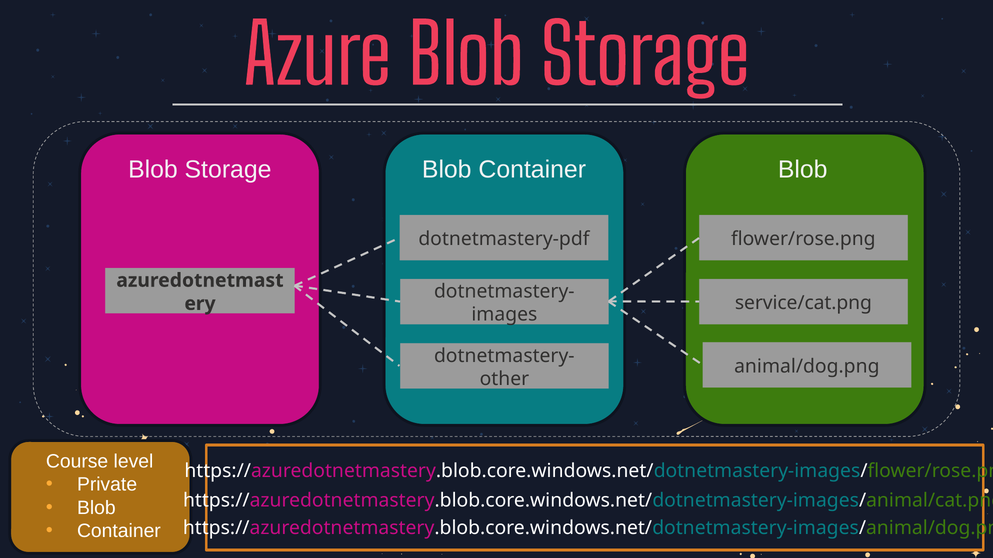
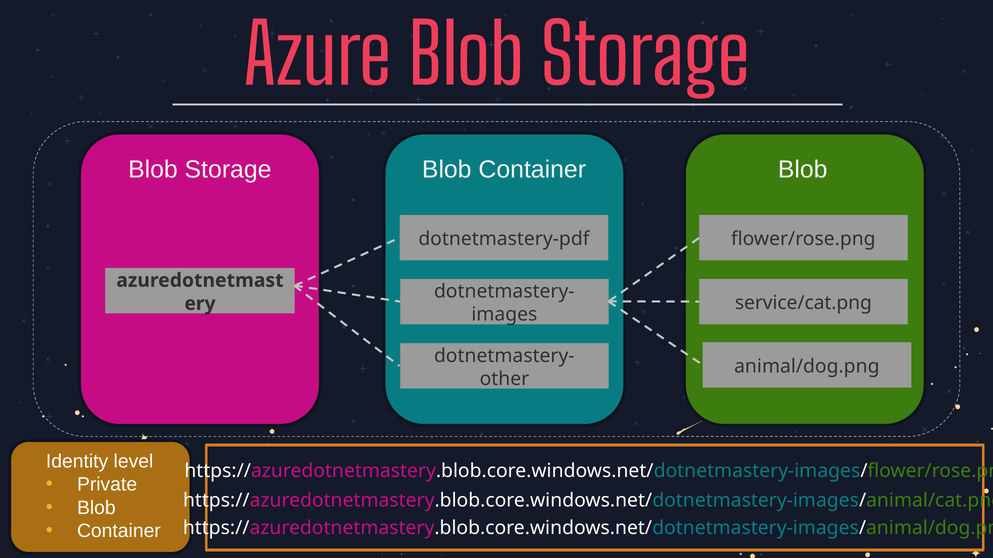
Course: Course -> Identity
